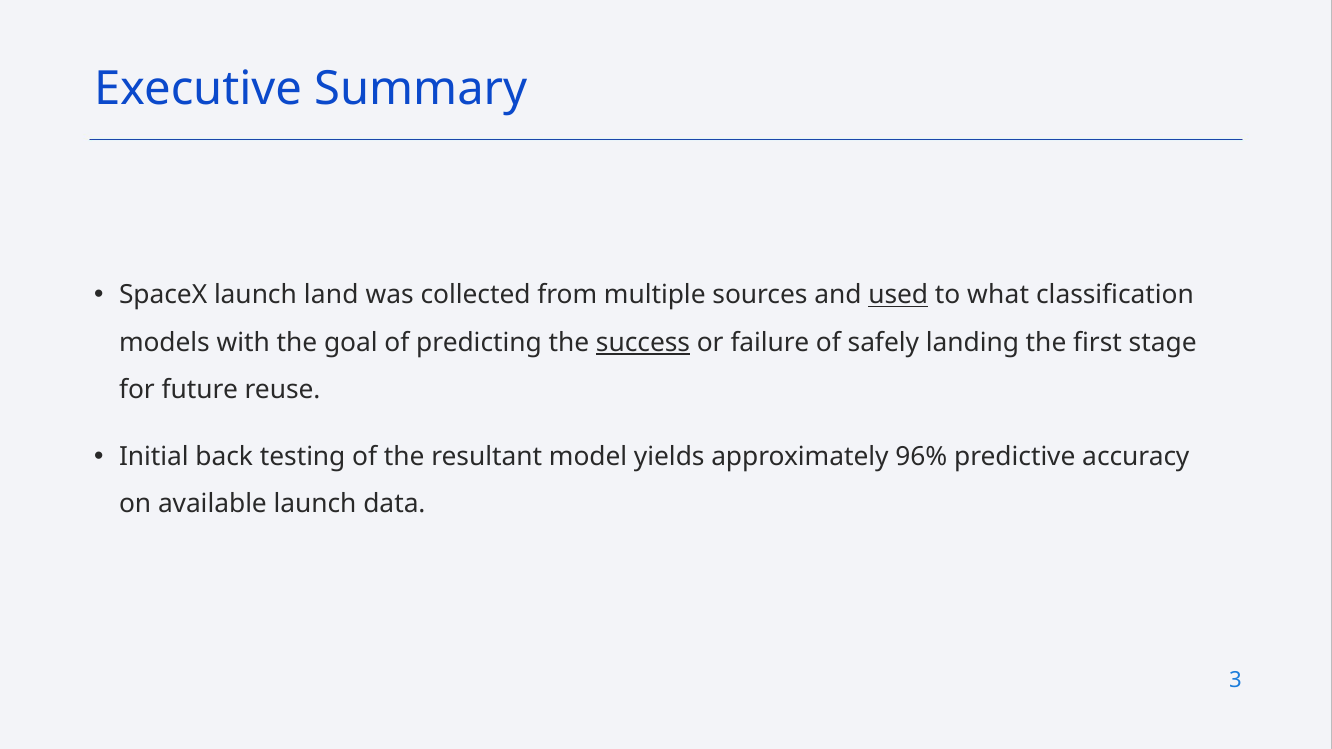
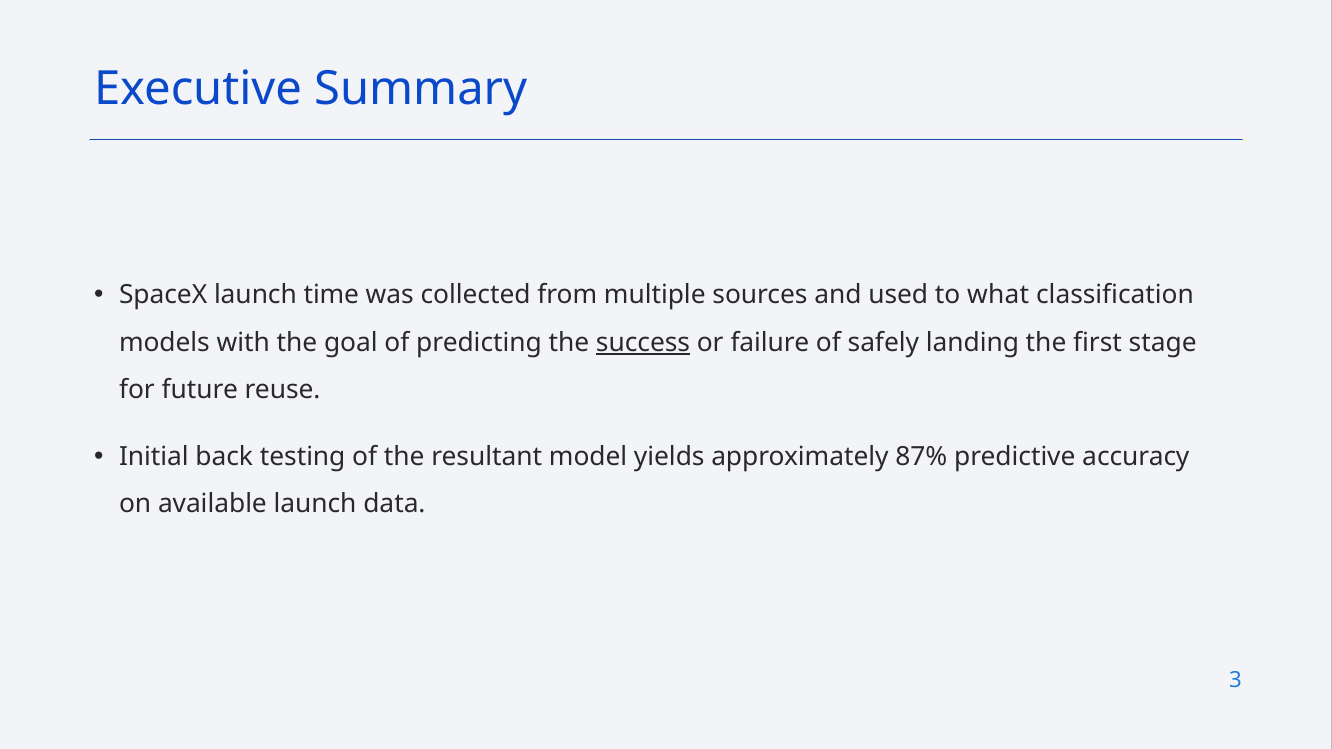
land: land -> time
used underline: present -> none
96%: 96% -> 87%
